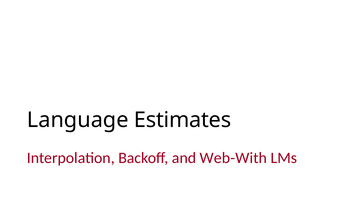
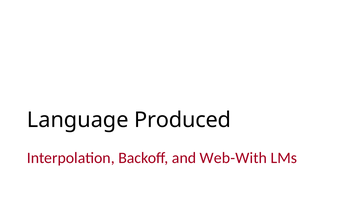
Estimates: Estimates -> Produced
